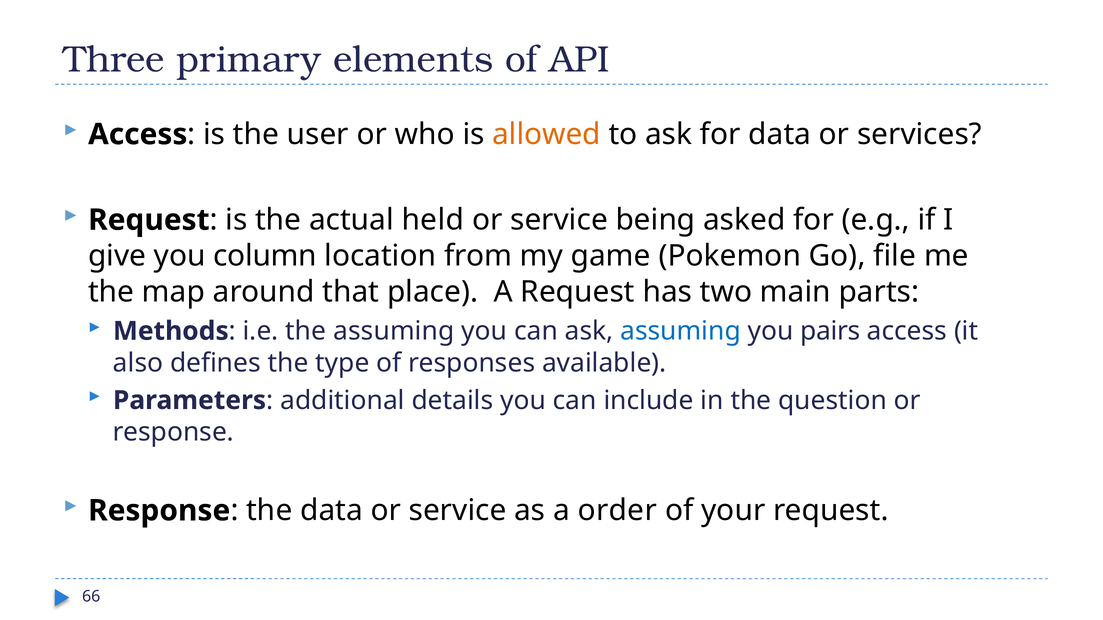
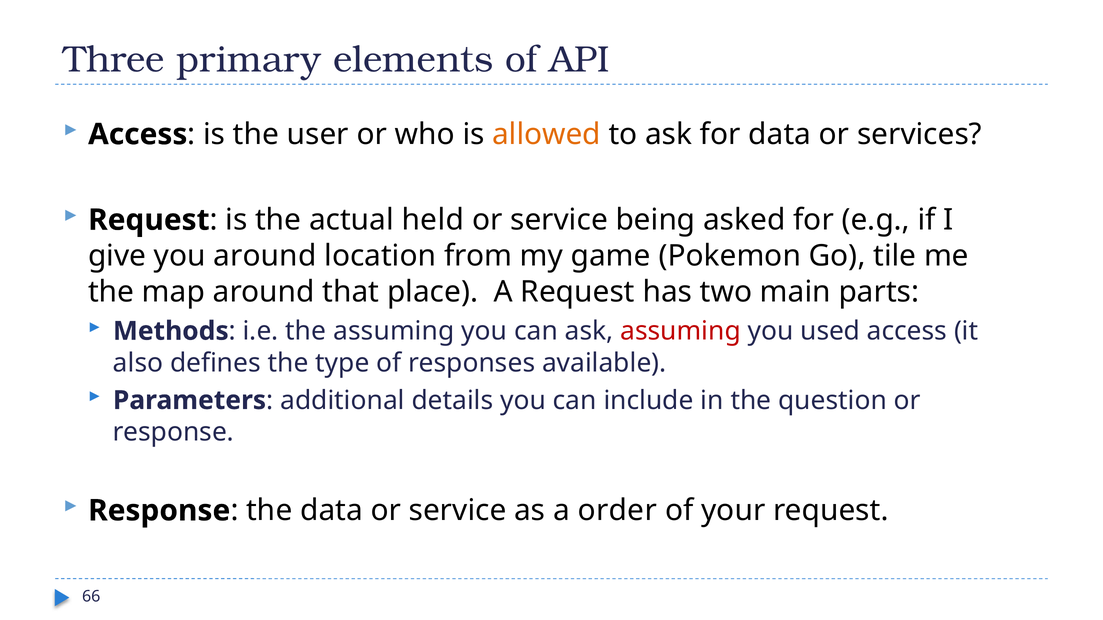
you column: column -> around
file: file -> tile
assuming at (681, 331) colour: blue -> red
pairs: pairs -> used
